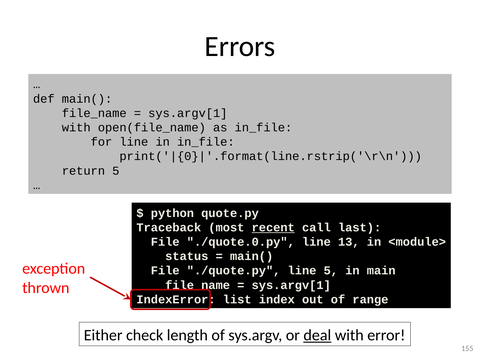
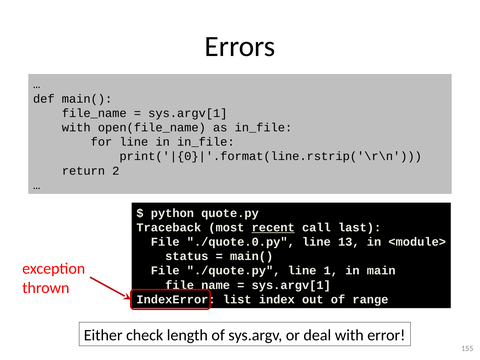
return 5: 5 -> 2
line 5: 5 -> 1
deal underline: present -> none
